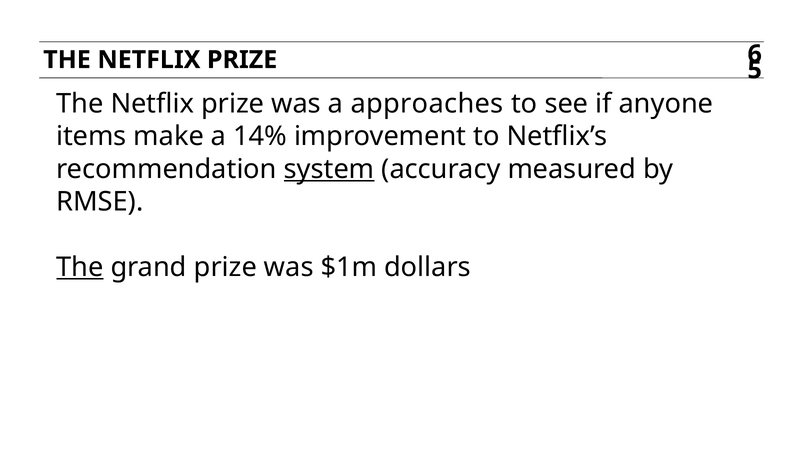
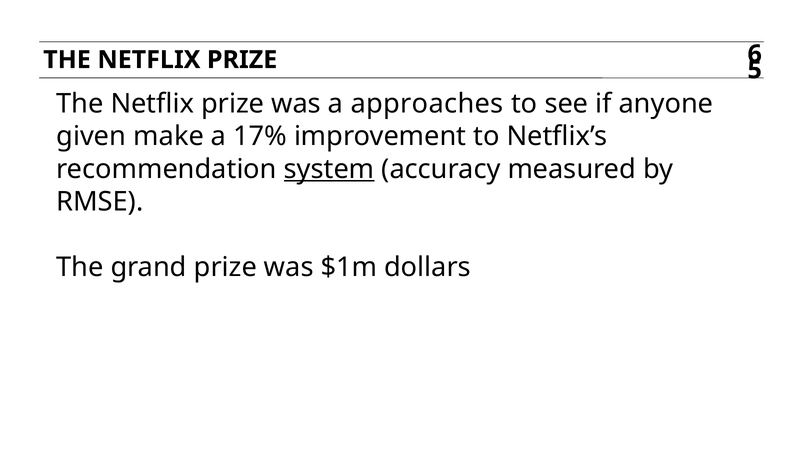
items: items -> given
14%: 14% -> 17%
The at (80, 267) underline: present -> none
